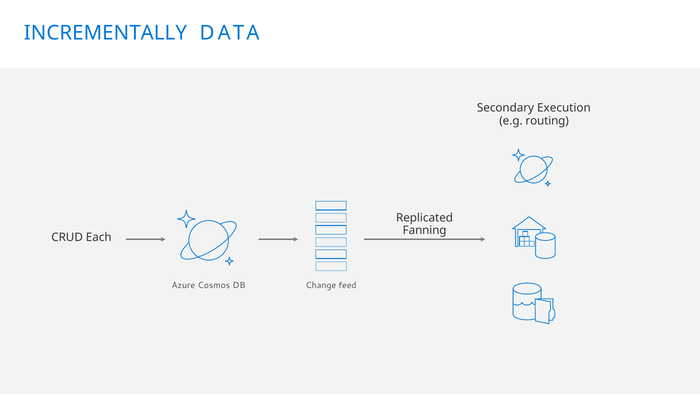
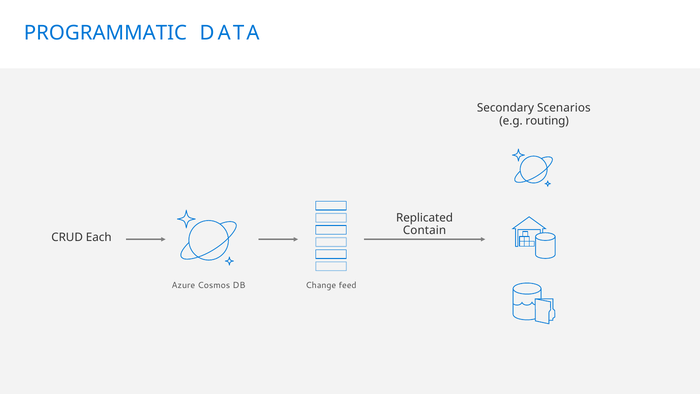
INCREMENTALLY: INCREMENTALLY -> PROGRAMMATIC
Execution: Execution -> Scenarios
Fanning: Fanning -> Contain
